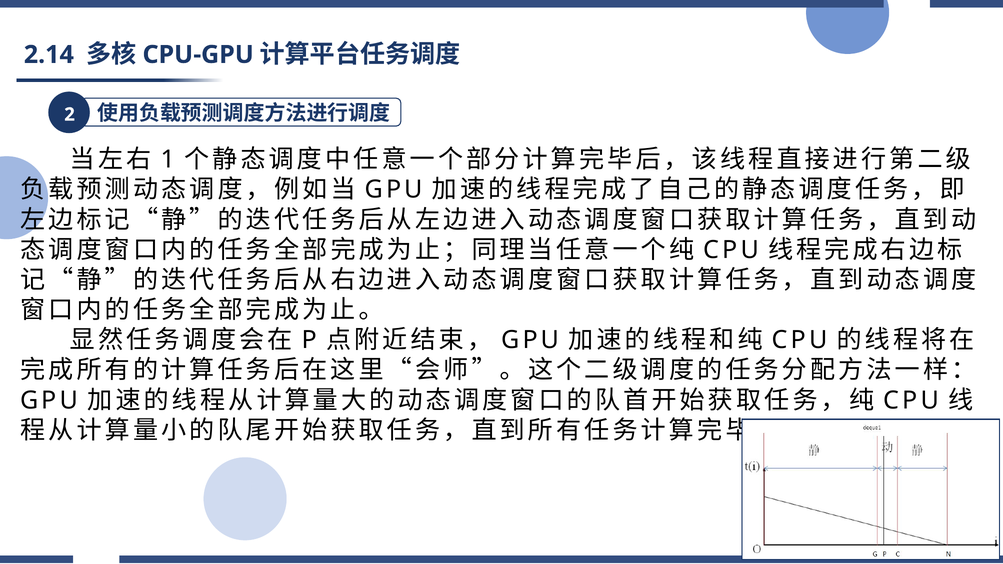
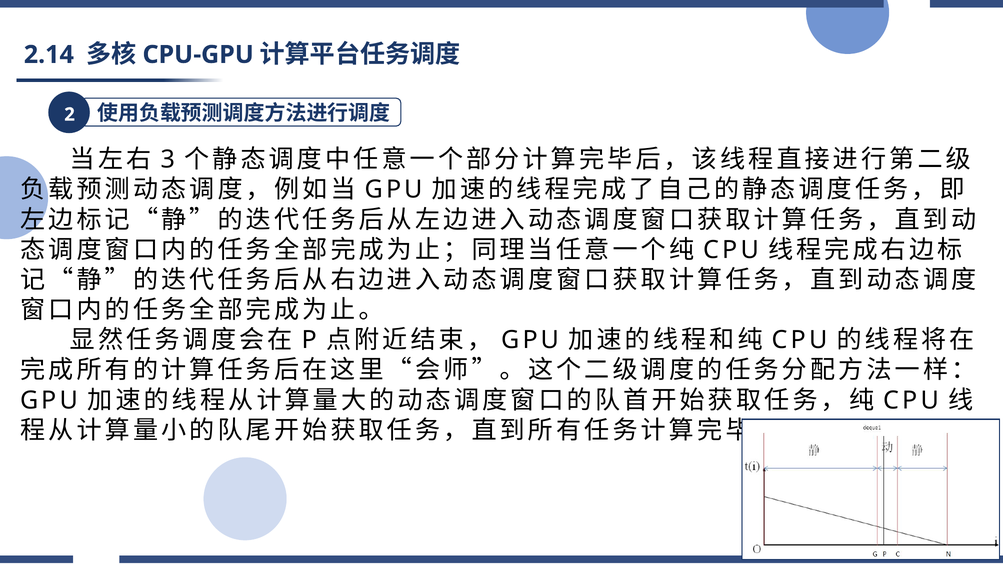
1: 1 -> 3
